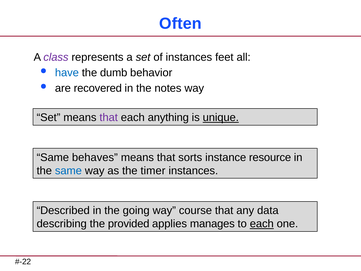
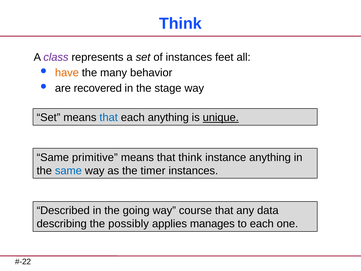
Often at (180, 24): Often -> Think
have colour: blue -> orange
dumb: dumb -> many
notes: notes -> stage
that at (109, 117) colour: purple -> blue
behaves: behaves -> primitive
that sorts: sorts -> think
instance resource: resource -> anything
provided: provided -> possibly
each at (262, 224) underline: present -> none
